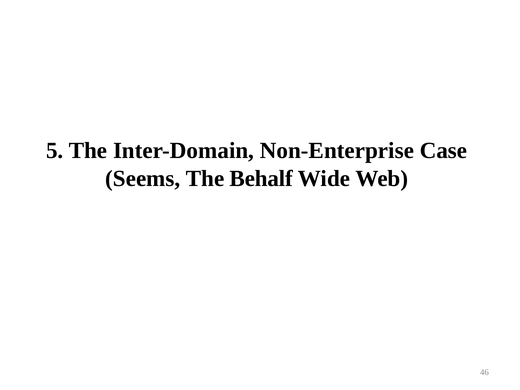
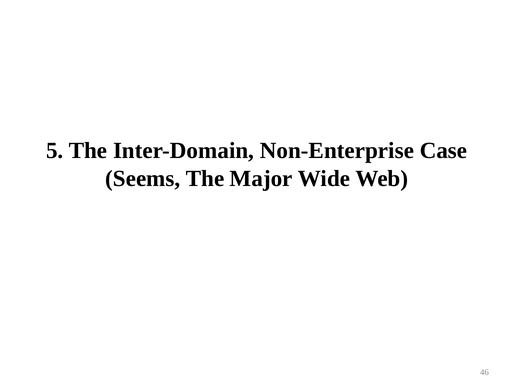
Behalf: Behalf -> Major
